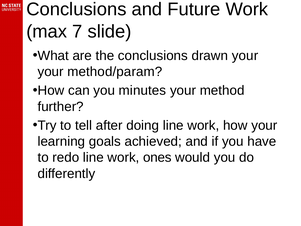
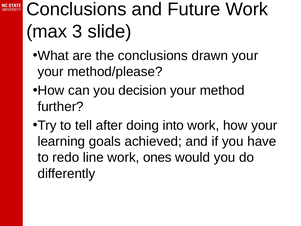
7: 7 -> 3
method/param: method/param -> method/please
minutes: minutes -> decision
doing line: line -> into
